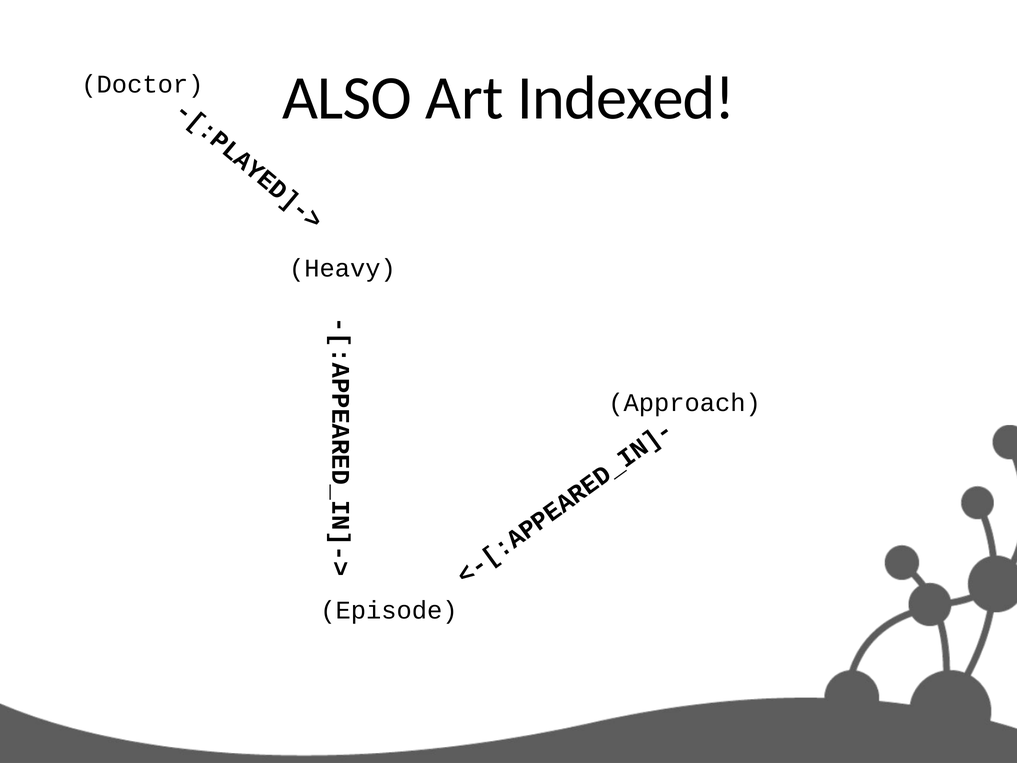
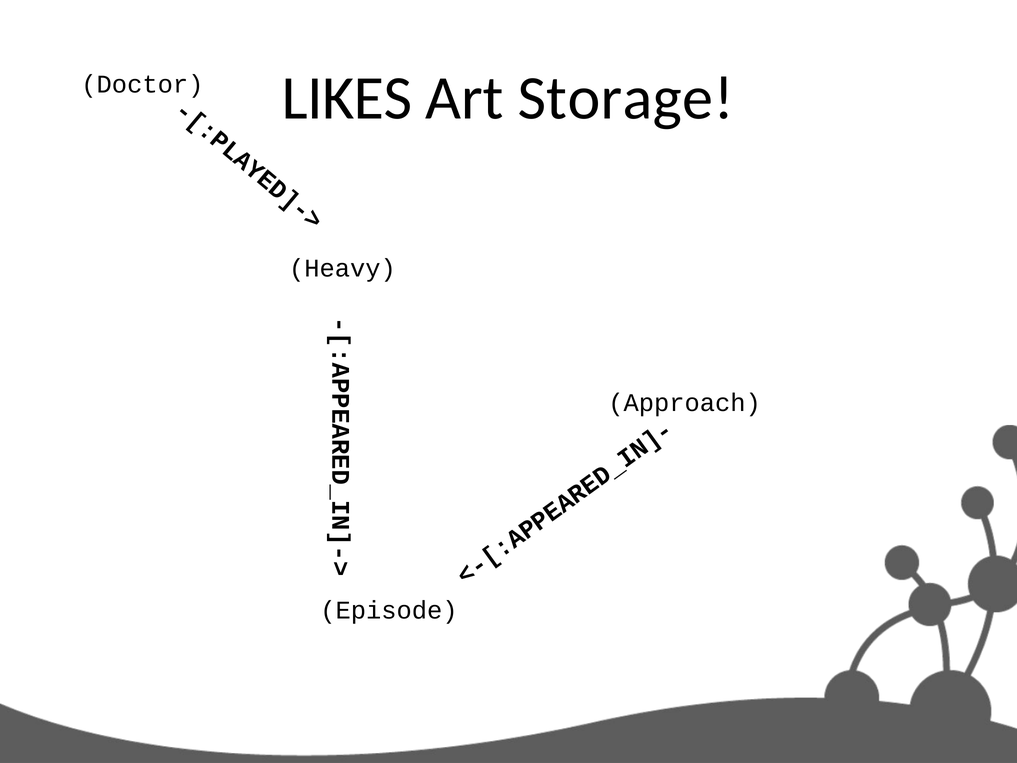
ALSO: ALSO -> LIKES
Indexed: Indexed -> Storage
